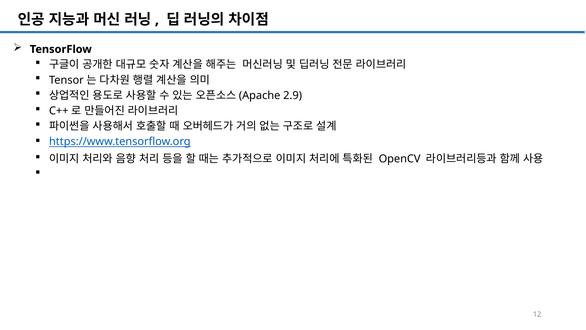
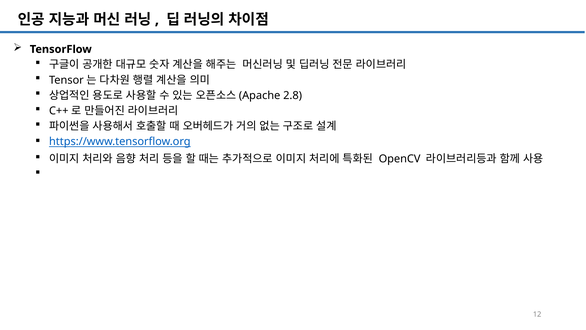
2.9: 2.9 -> 2.8
